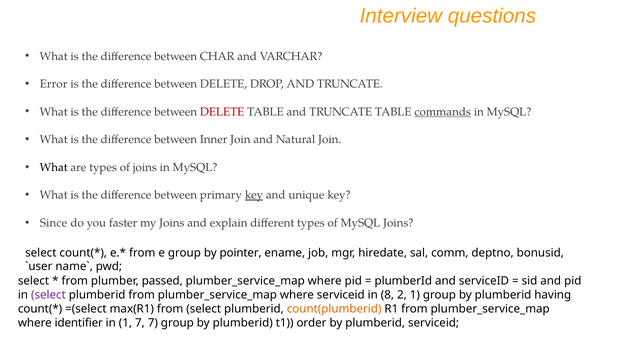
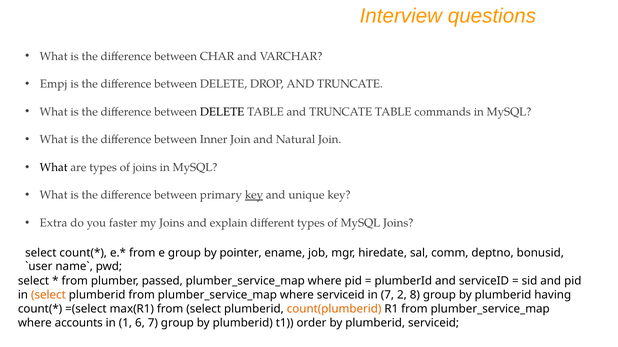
Error: Error -> Empj
DELETE at (222, 112) colour: red -> black
commands underline: present -> none
Since: Since -> Extra
select at (48, 295) colour: purple -> orange
in 8: 8 -> 7
2 1: 1 -> 8
identifier: identifier -> accounts
1 7: 7 -> 6
